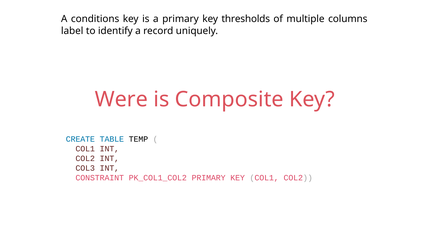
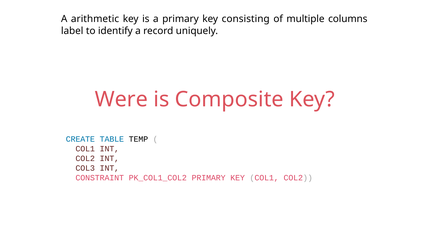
conditions: conditions -> arithmetic
thresholds: thresholds -> consisting
